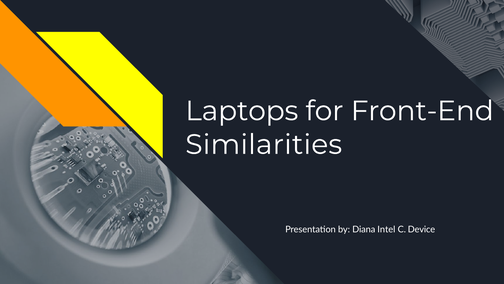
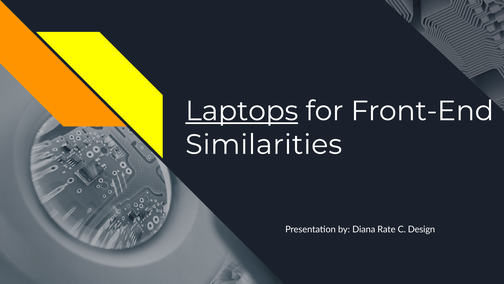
Laptops underline: none -> present
Intel: Intel -> Rate
Device: Device -> Design
